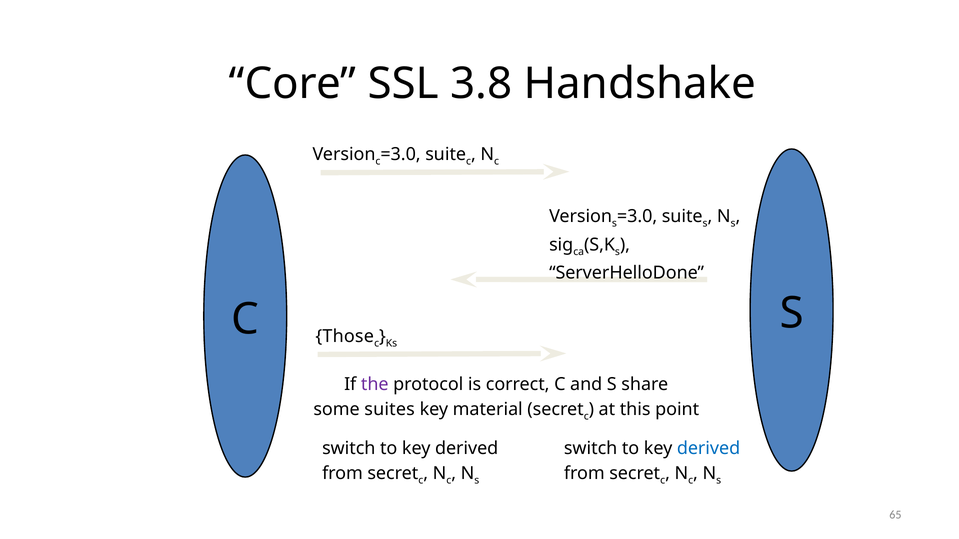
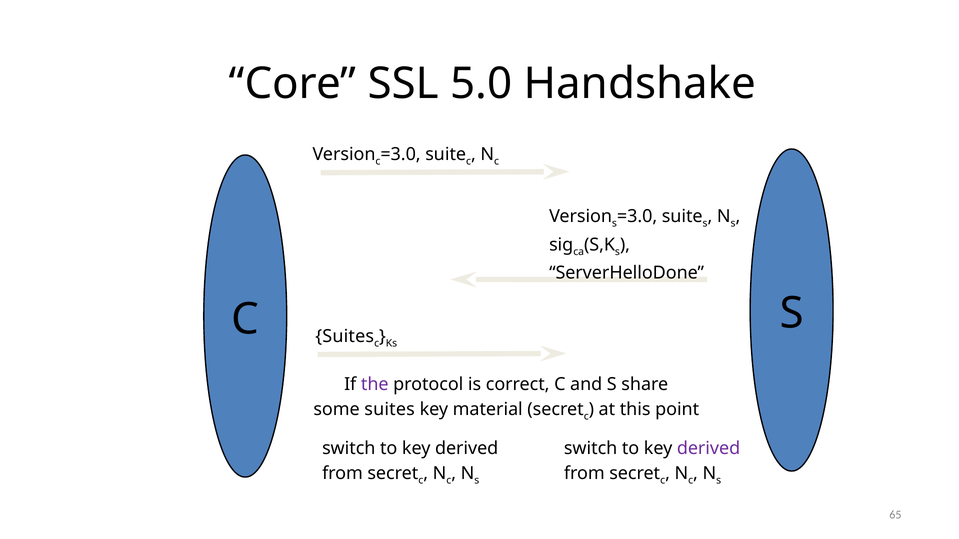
3.8: 3.8 -> 5.0
Those at (345, 337): Those -> Suites
derived at (709, 449) colour: blue -> purple
